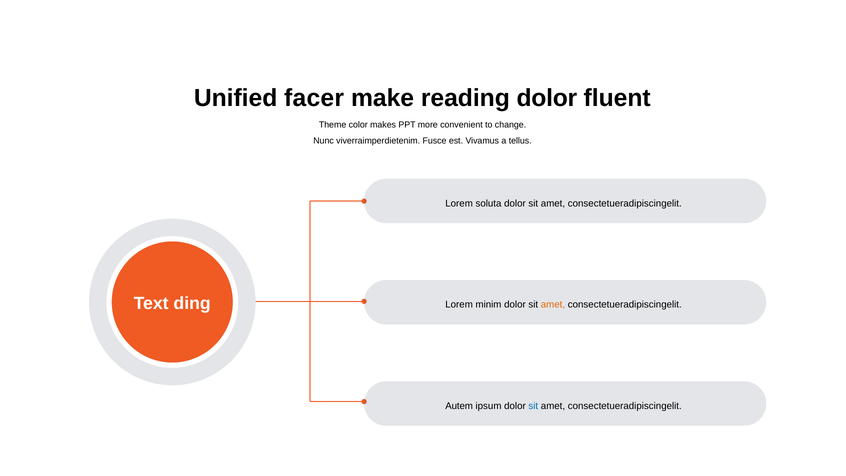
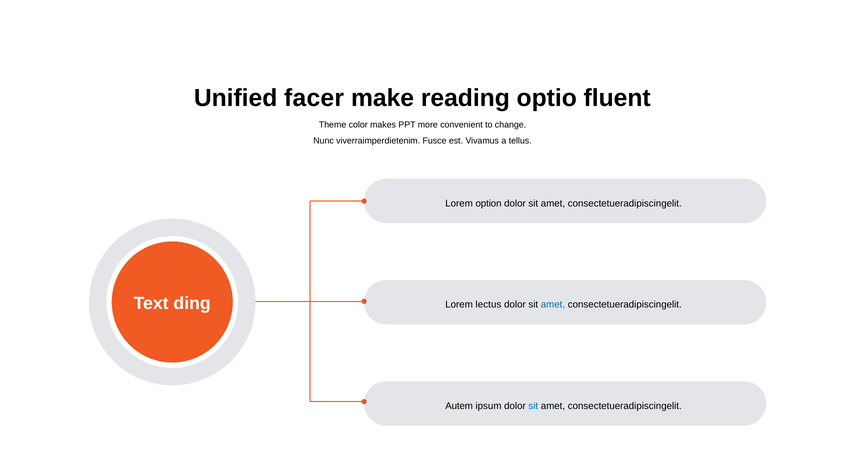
reading dolor: dolor -> optio
soluta: soluta -> option
minim: minim -> lectus
amet at (553, 305) colour: orange -> blue
